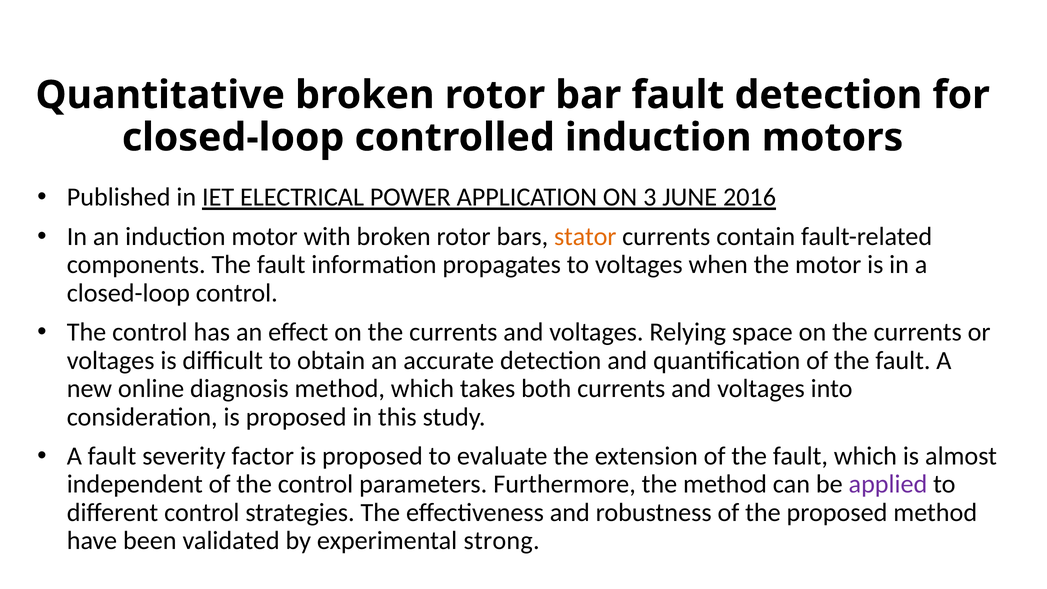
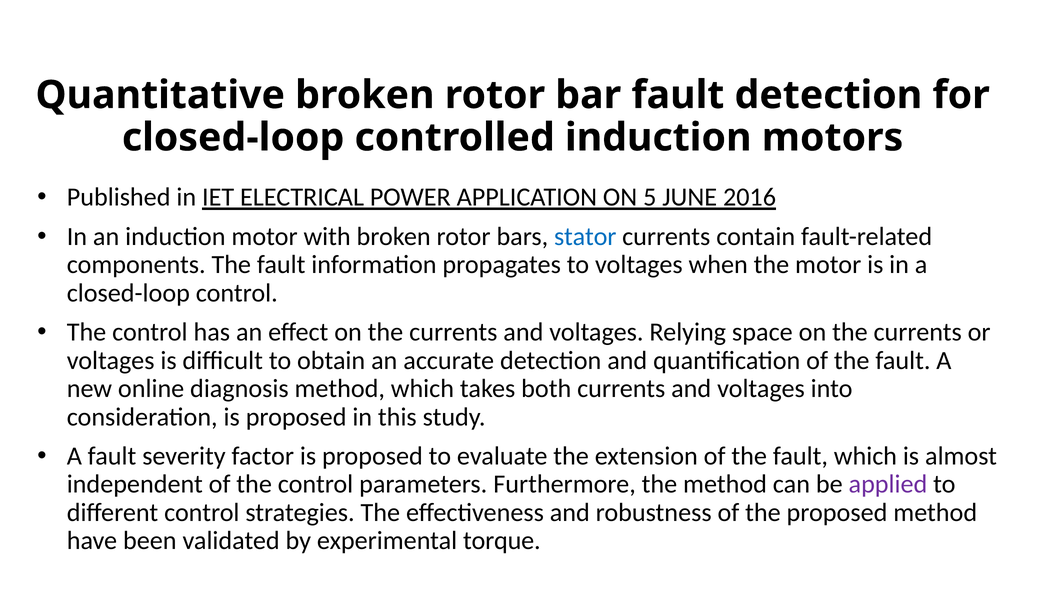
3: 3 -> 5
stator colour: orange -> blue
strong: strong -> torque
